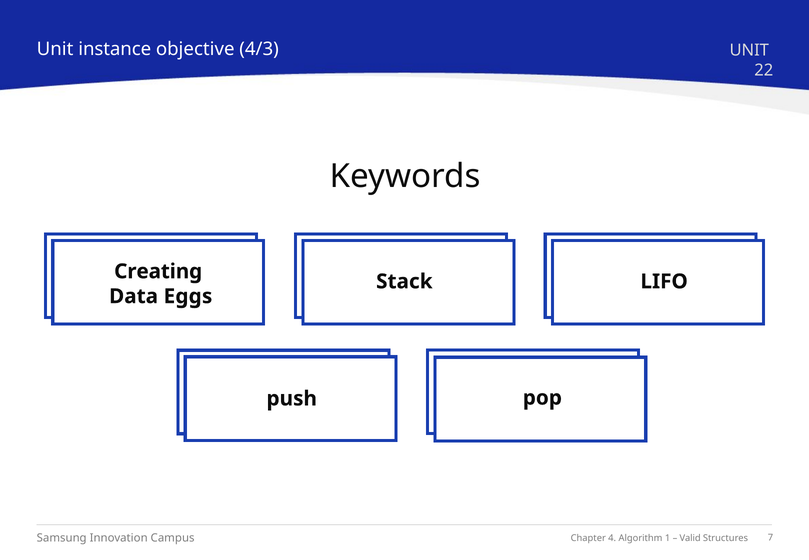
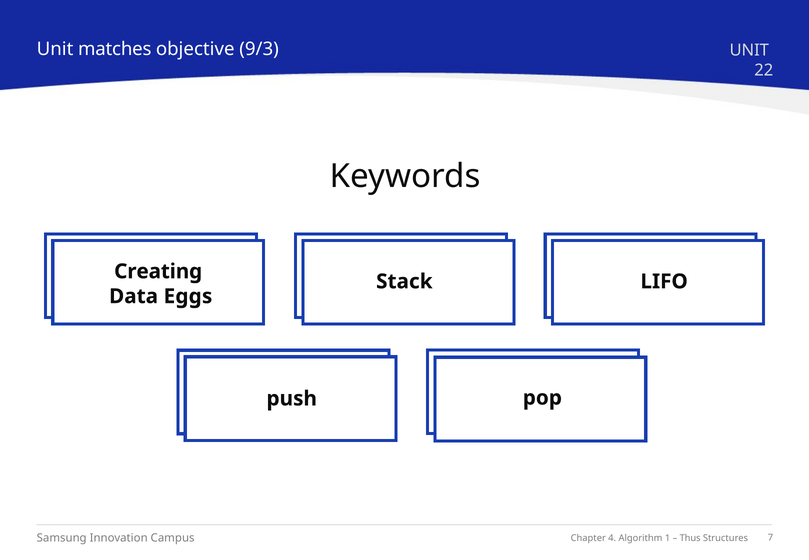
instance: instance -> matches
4/3: 4/3 -> 9/3
Valid: Valid -> Thus
